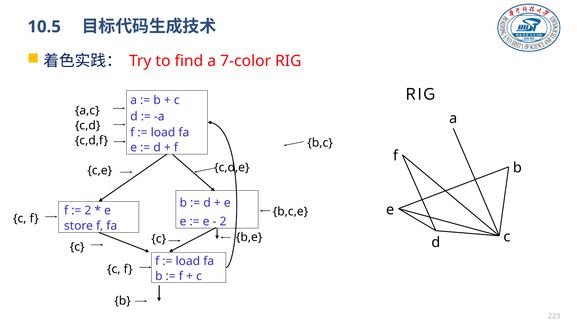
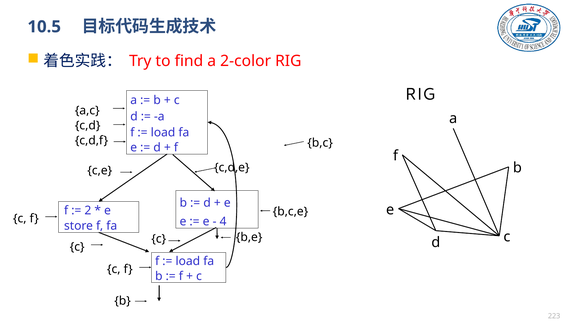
7-color: 7-color -> 2-color
2 at (223, 221): 2 -> 4
